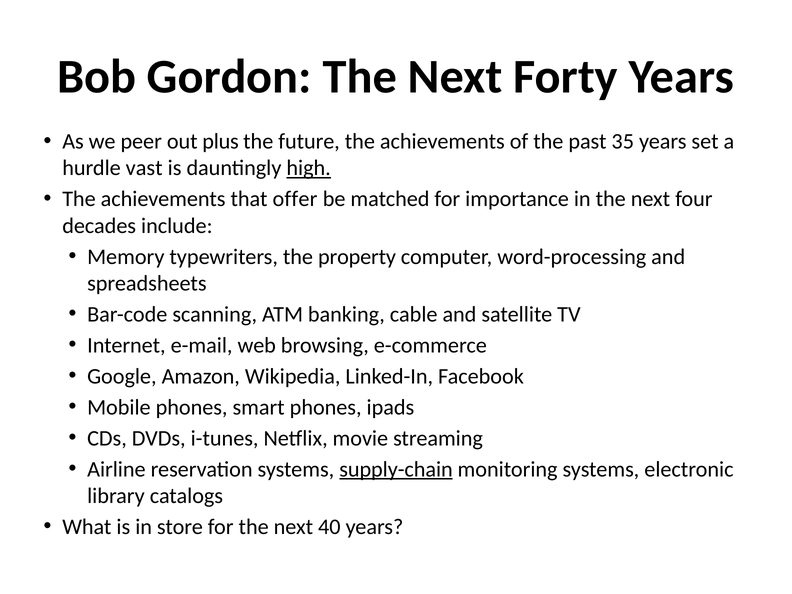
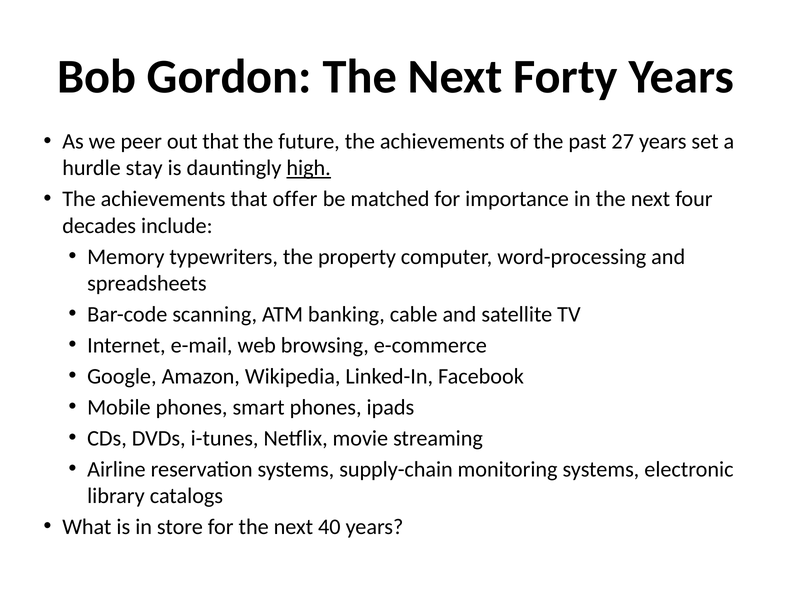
out plus: plus -> that
35: 35 -> 27
vast: vast -> stay
supply-chain underline: present -> none
